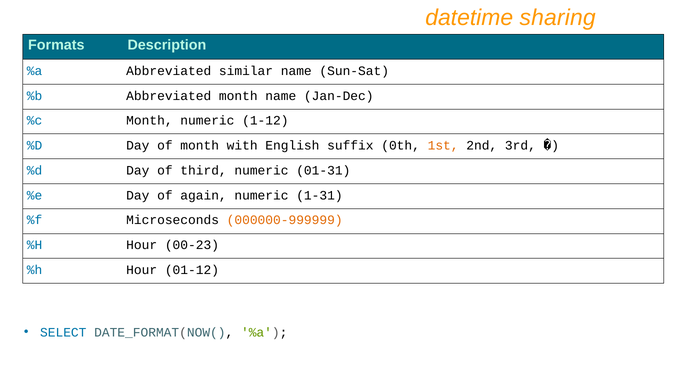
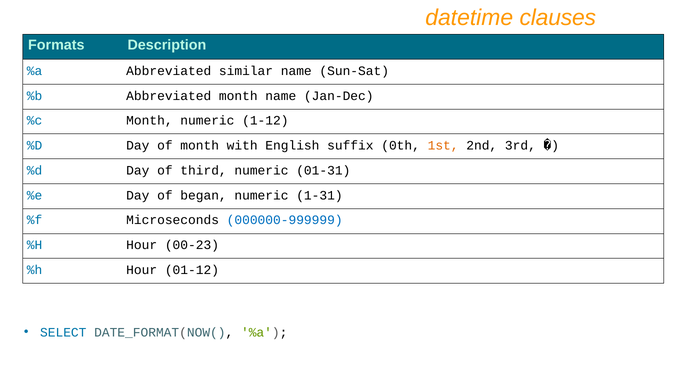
sharing: sharing -> clauses
again: again -> began
000000-999999 colour: orange -> blue
